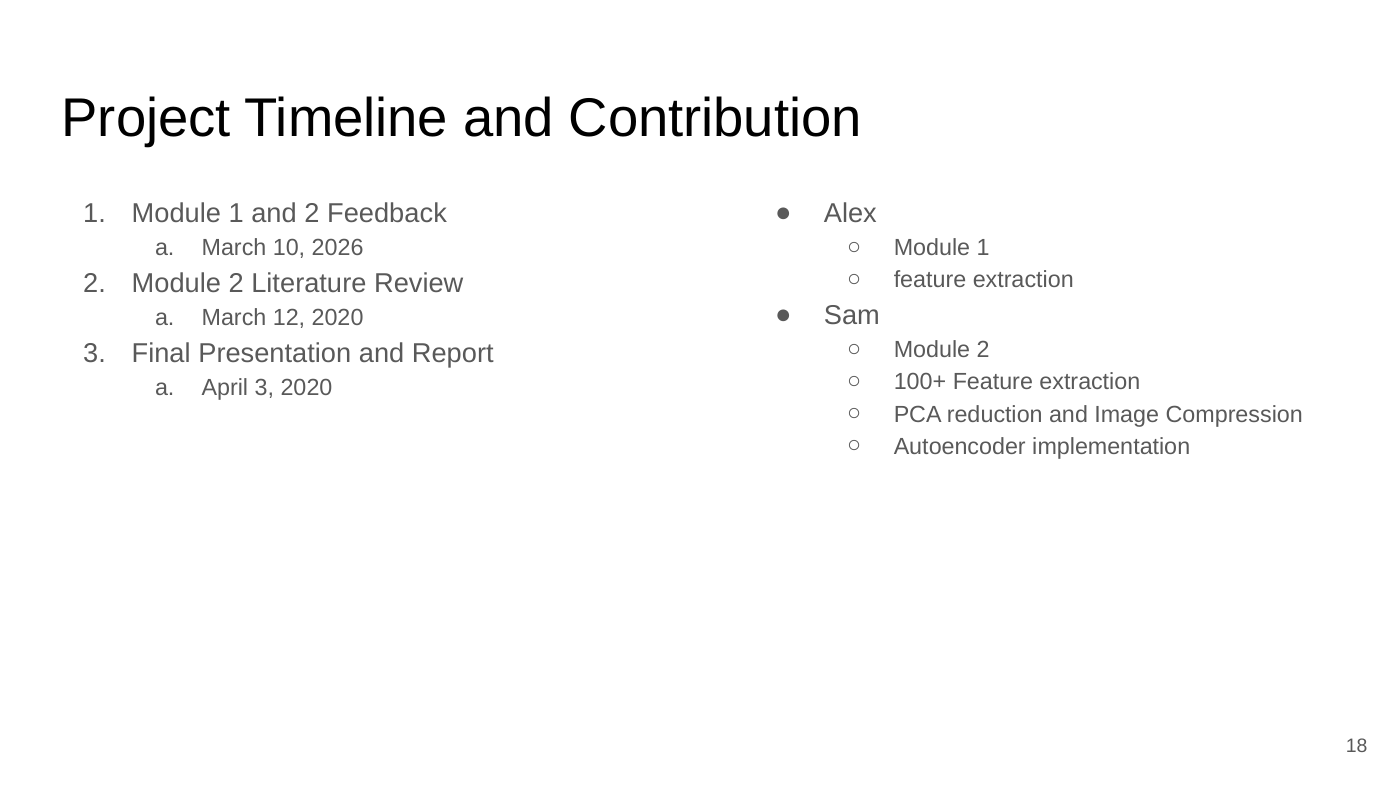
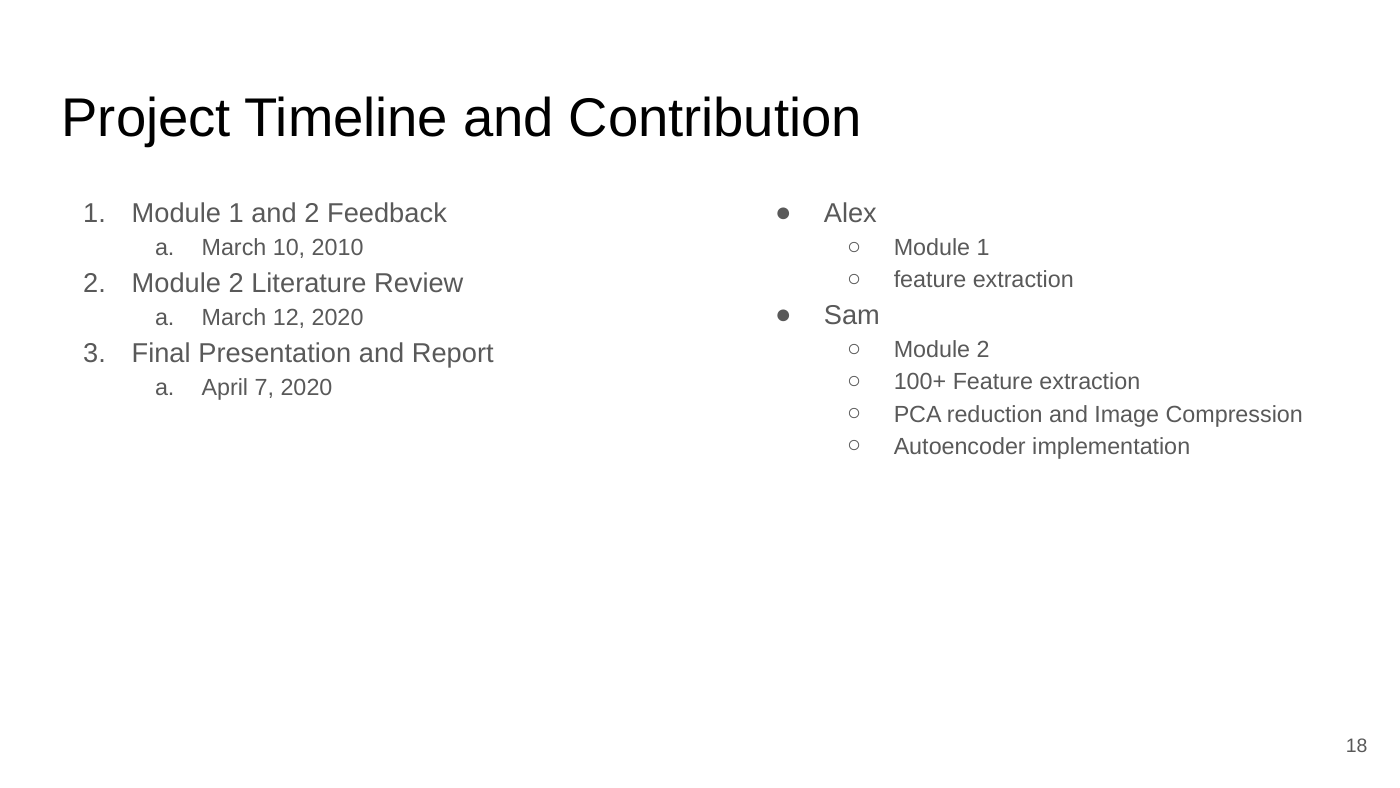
2026: 2026 -> 2010
April 3: 3 -> 7
